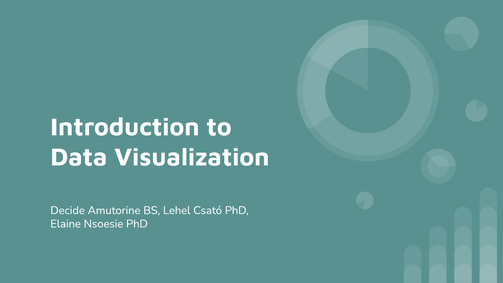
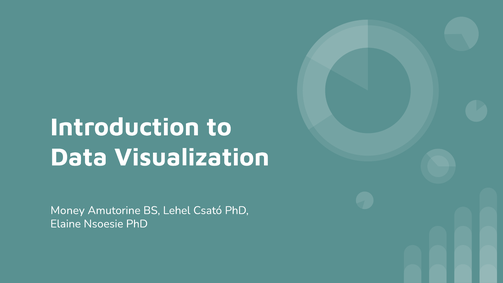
Decide: Decide -> Money
